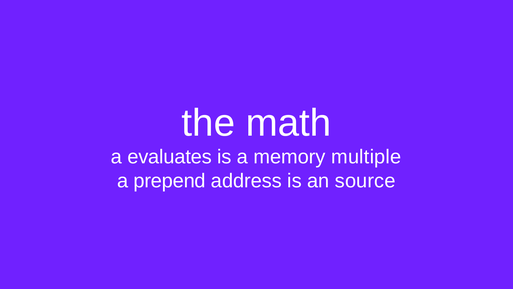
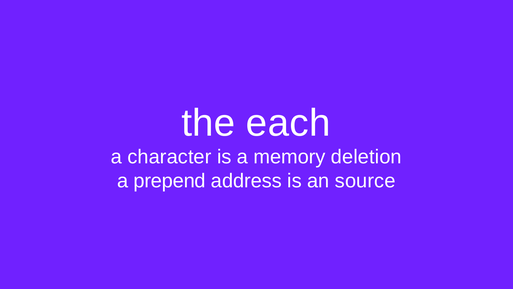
math: math -> each
evaluates: evaluates -> character
multiple: multiple -> deletion
